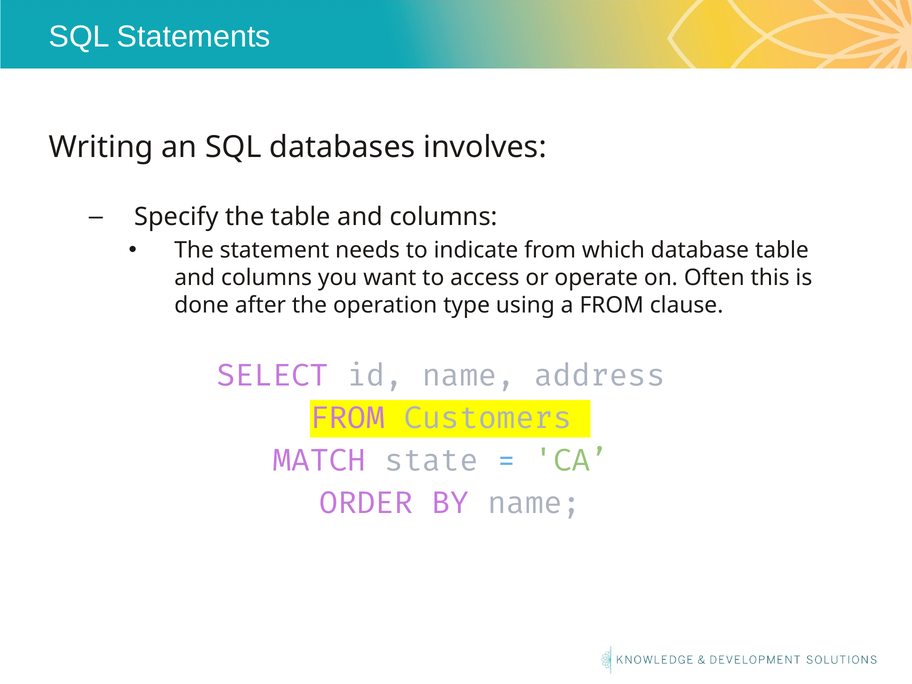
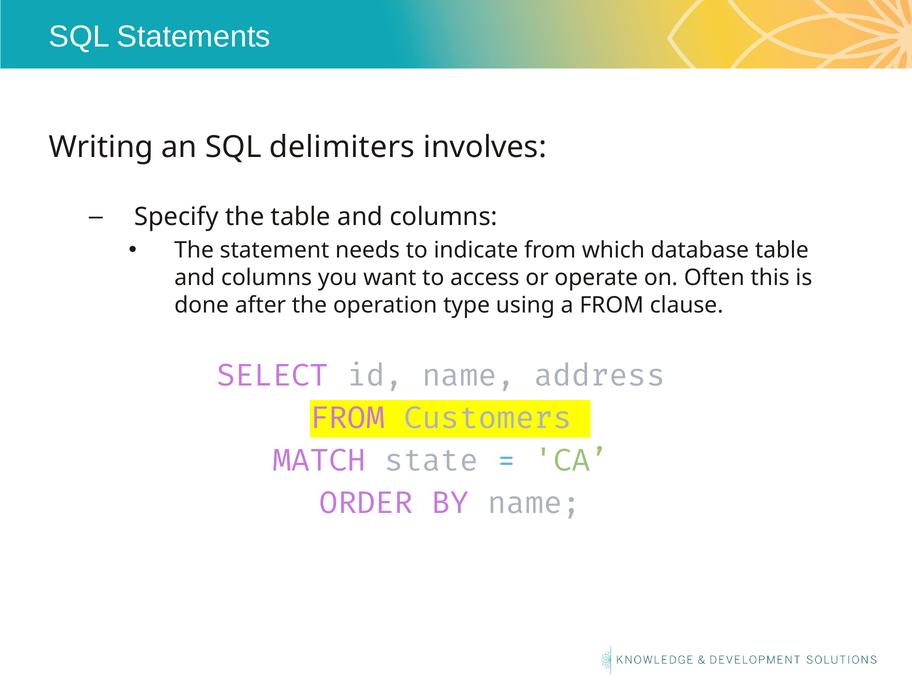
databases: databases -> delimiters
